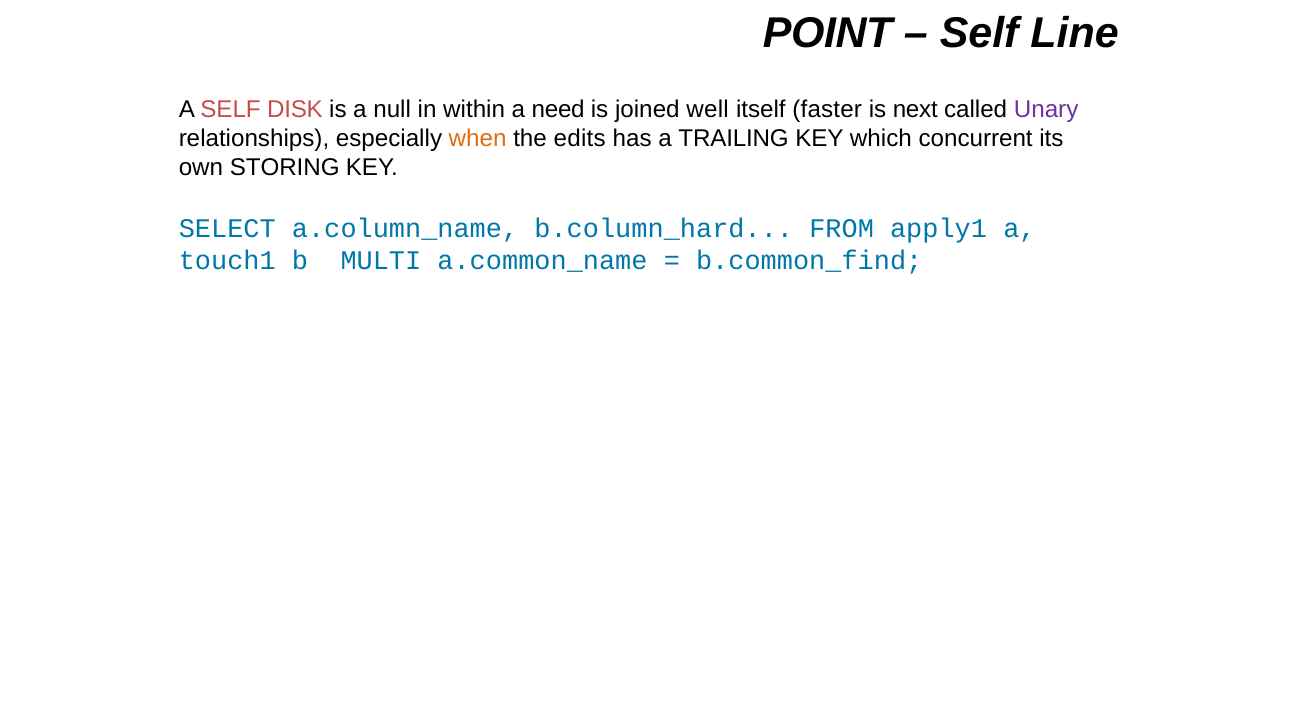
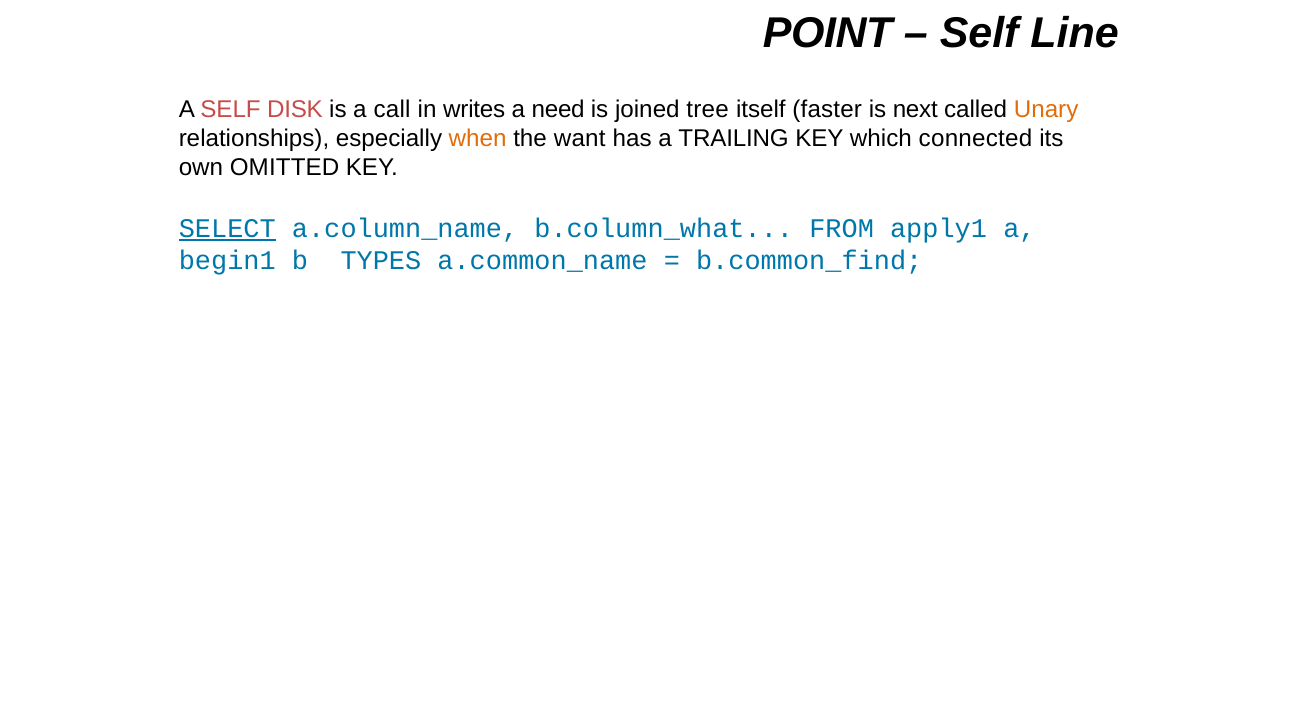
null: null -> call
within: within -> writes
well: well -> tree
Unary colour: purple -> orange
edits: edits -> want
concurrent: concurrent -> connected
STORING: STORING -> OMITTED
SELECT underline: none -> present
b.column_hard: b.column_hard -> b.column_what
touch1: touch1 -> begin1
MULTI: MULTI -> TYPES
